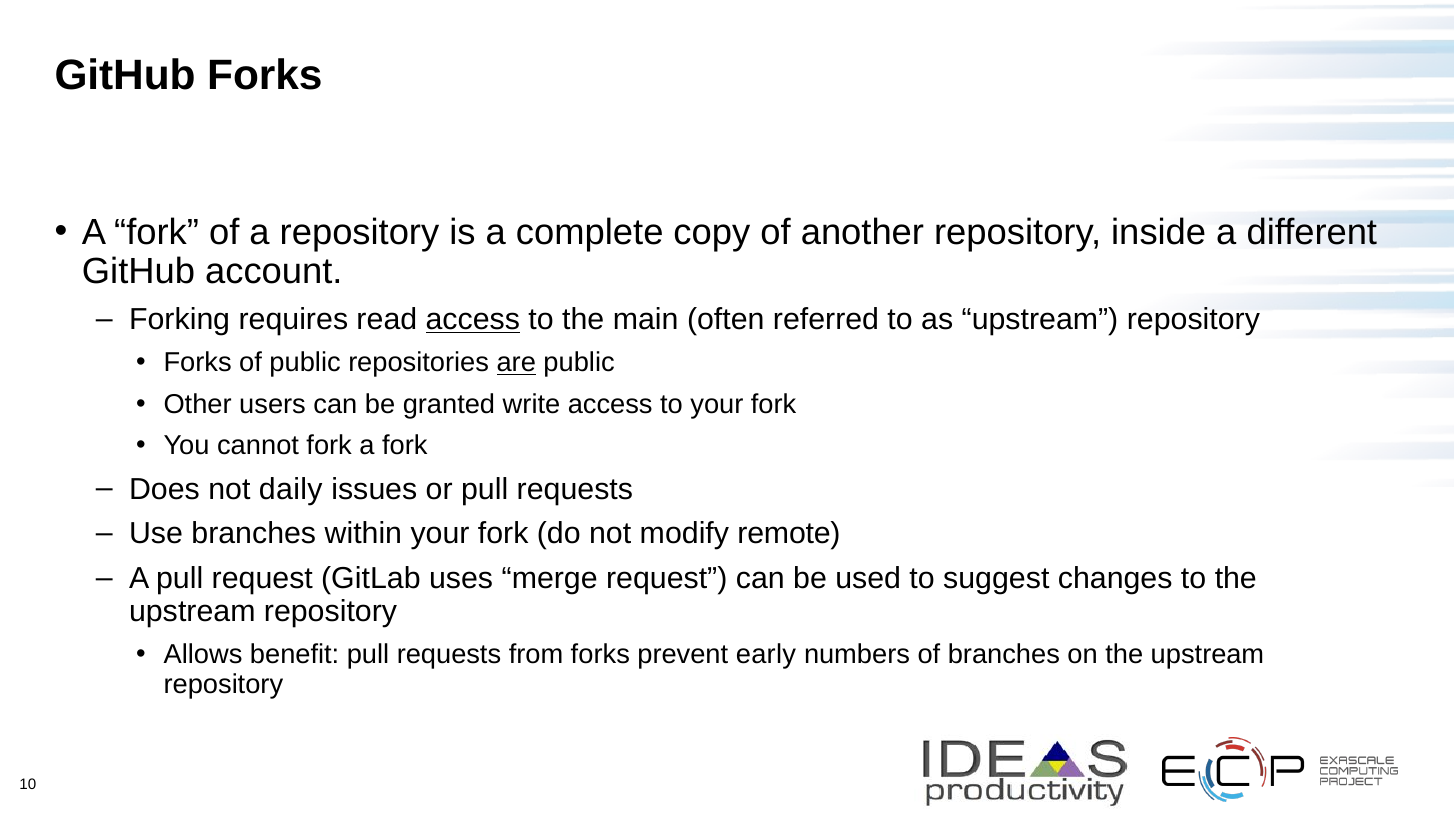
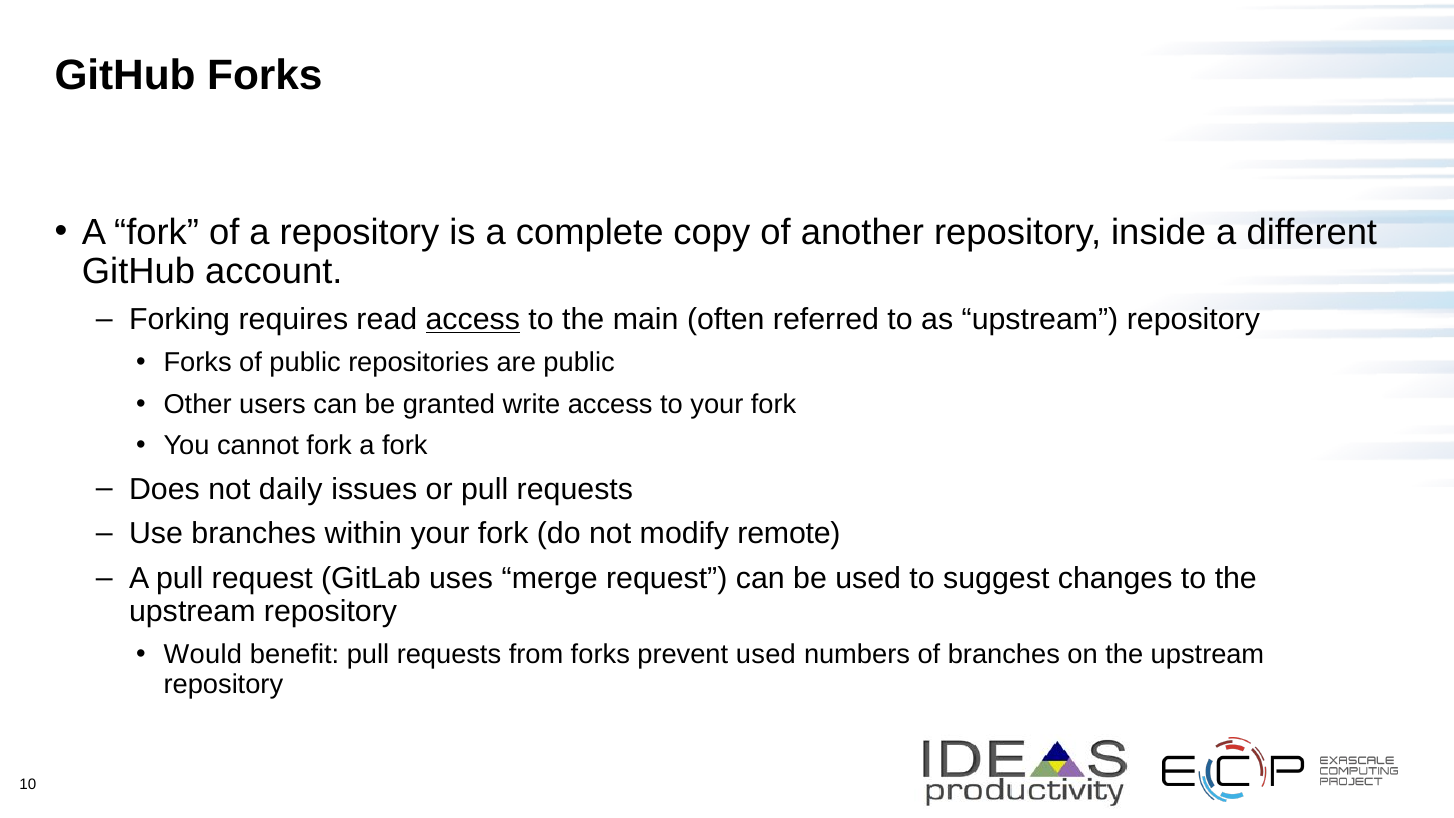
are underline: present -> none
Allows: Allows -> Would
prevent early: early -> used
